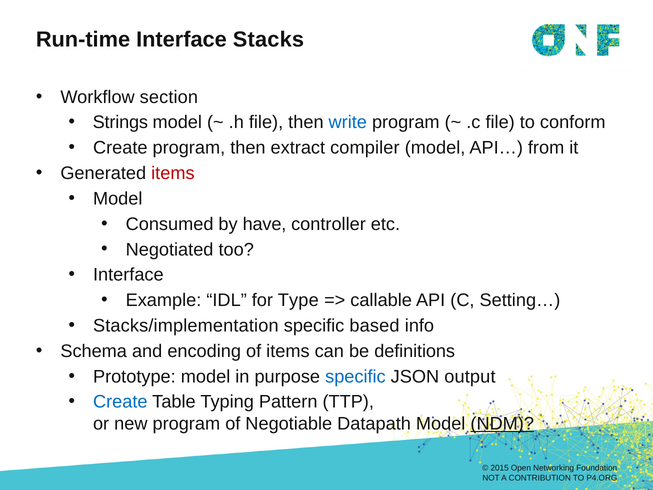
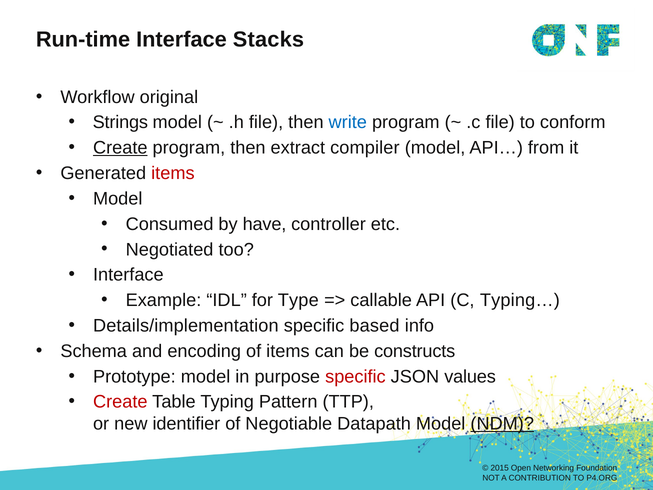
section: section -> original
Create at (120, 148) underline: none -> present
Setting…: Setting… -> Typing…
Stacks/implementation: Stacks/implementation -> Details/implementation
definitions: definitions -> constructs
specific at (355, 376) colour: blue -> red
output: output -> values
Create at (120, 402) colour: blue -> red
new program: program -> identifier
